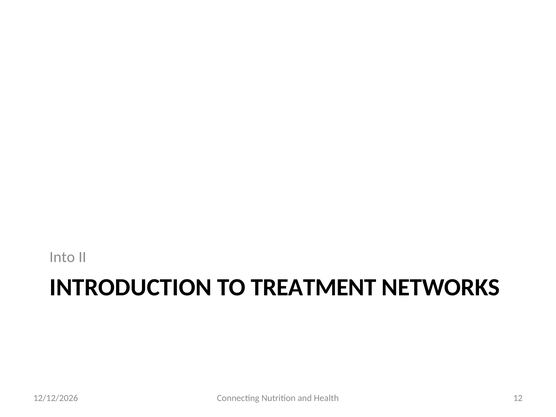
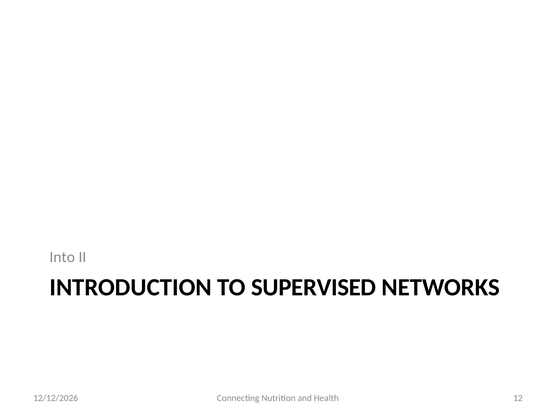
TREATMENT: TREATMENT -> SUPERVISED
